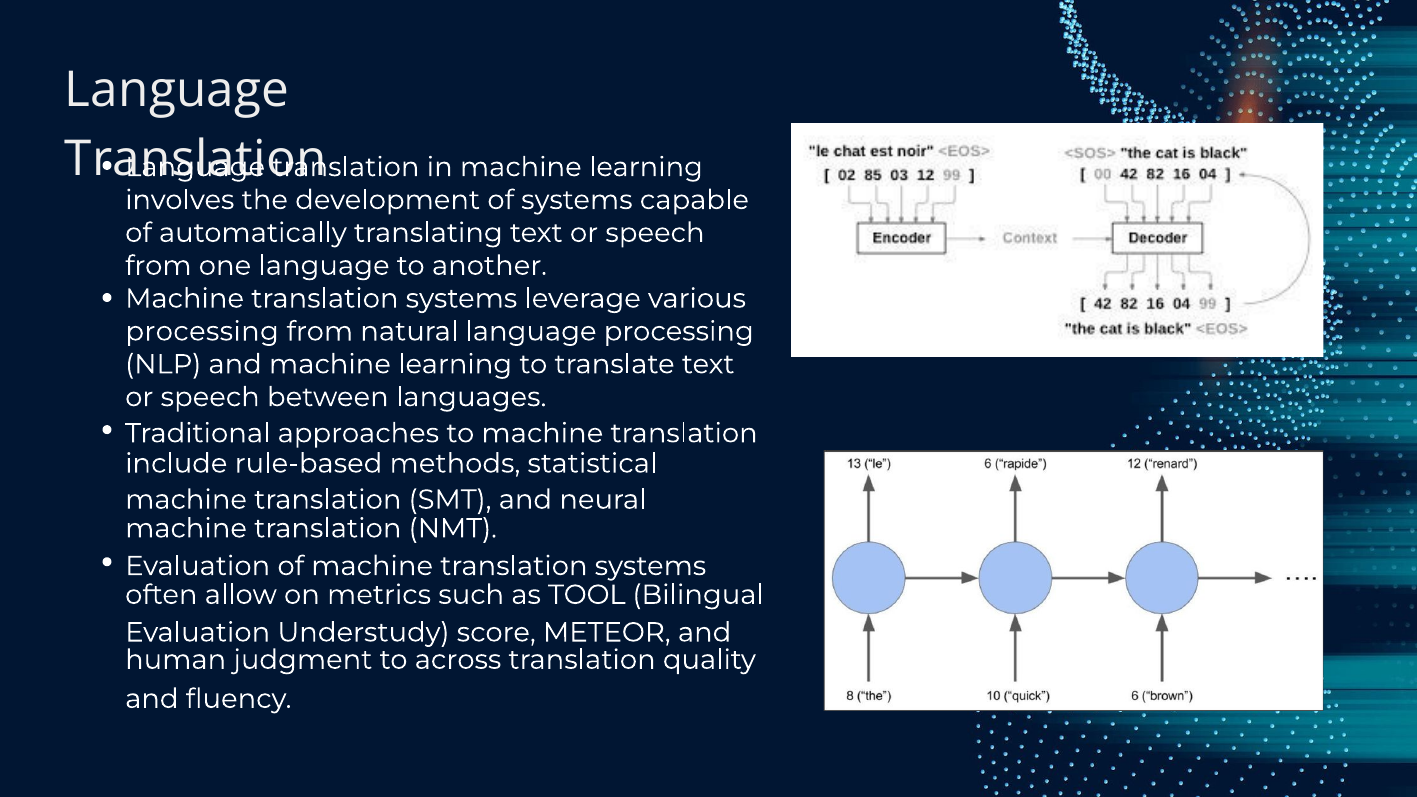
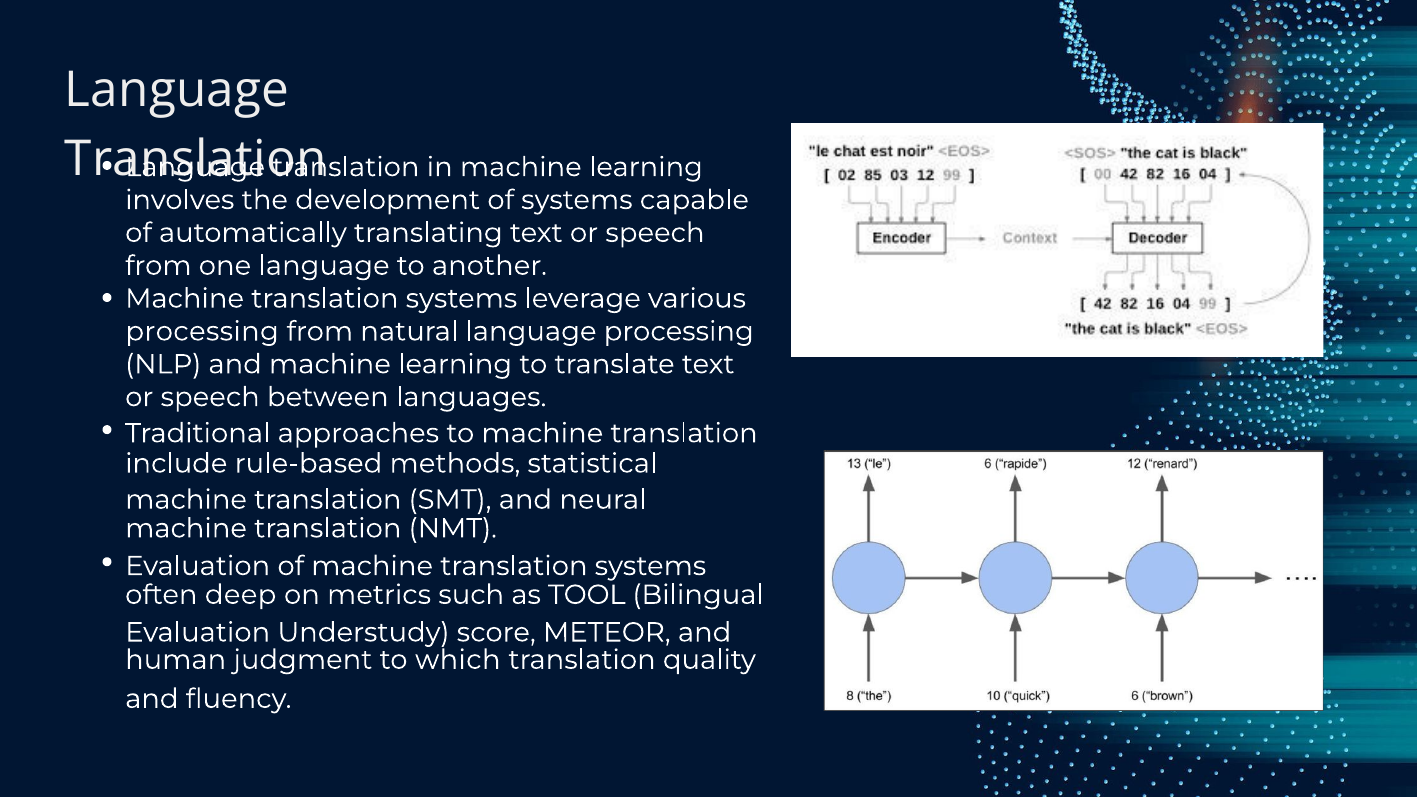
allow: allow -> deep
across: across -> which
